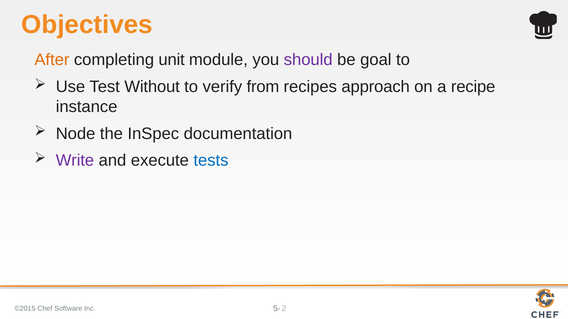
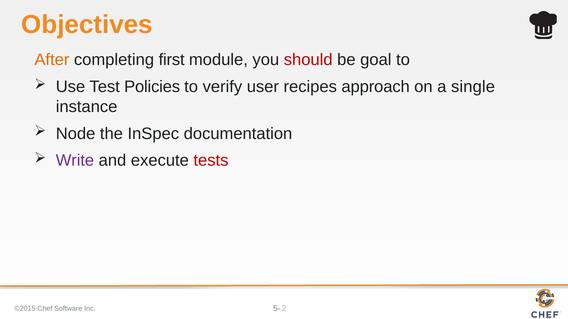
unit: unit -> first
should colour: purple -> red
Without: Without -> Policies
from: from -> user
recipe: recipe -> single
tests colour: blue -> red
